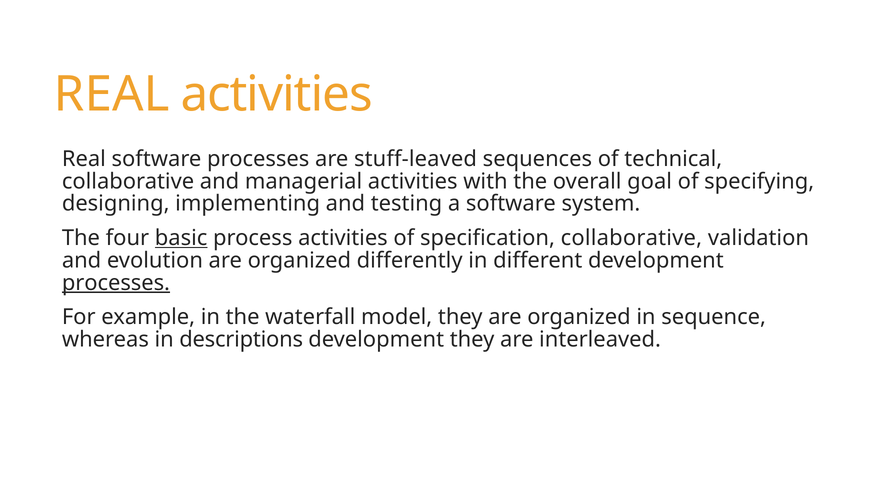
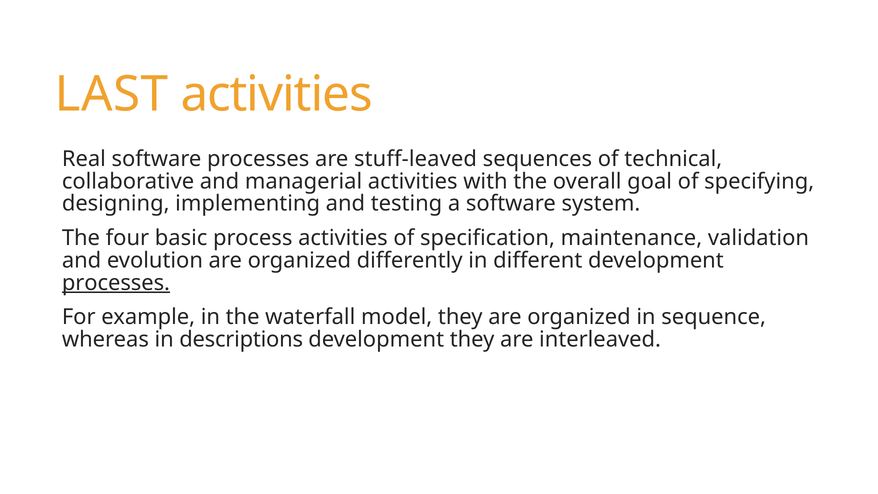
REAL at (112, 94): REAL -> LAST
basic underline: present -> none
specification collaborative: collaborative -> maintenance
